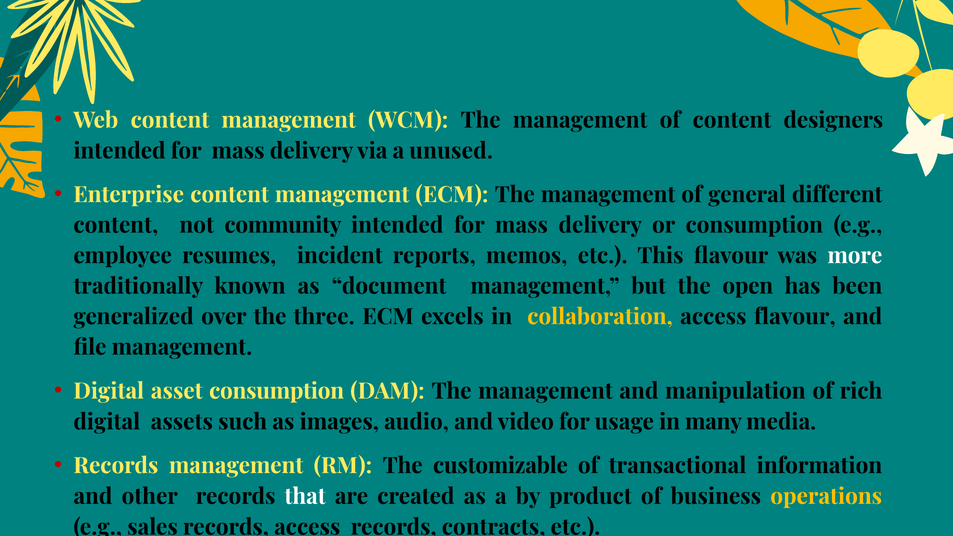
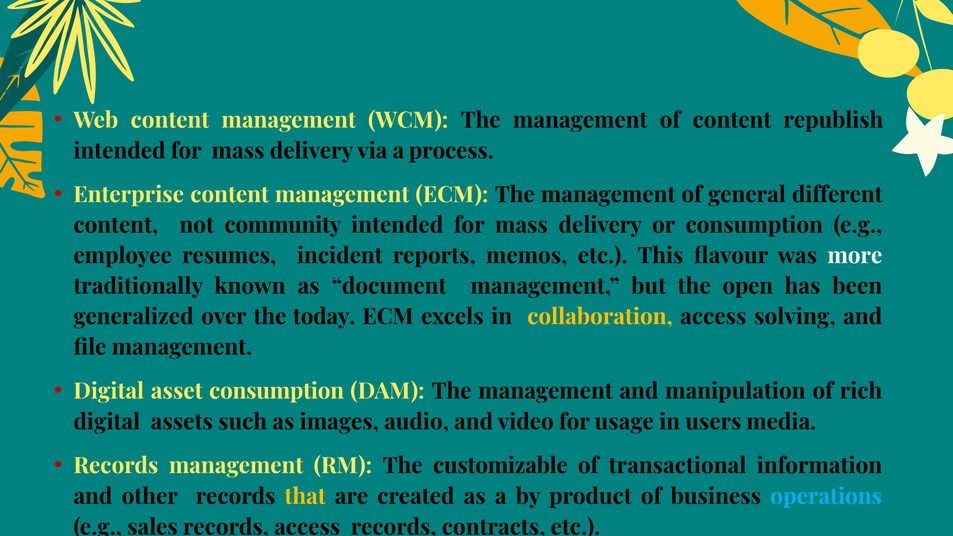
designers: designers -> republish
unused: unused -> process
three: three -> today
access flavour: flavour -> solving
many: many -> users
that colour: white -> yellow
operations colour: yellow -> light blue
